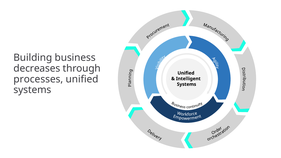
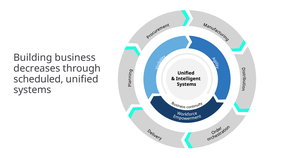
processes: processes -> scheduled
